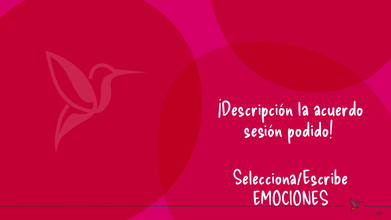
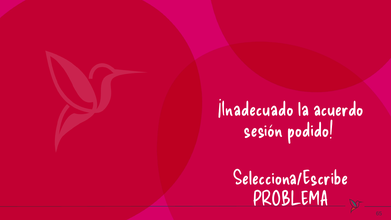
¡Descripción: ¡Descripción -> ¡Inadecuado
EMOCIONES: EMOCIONES -> PROBLEMA
